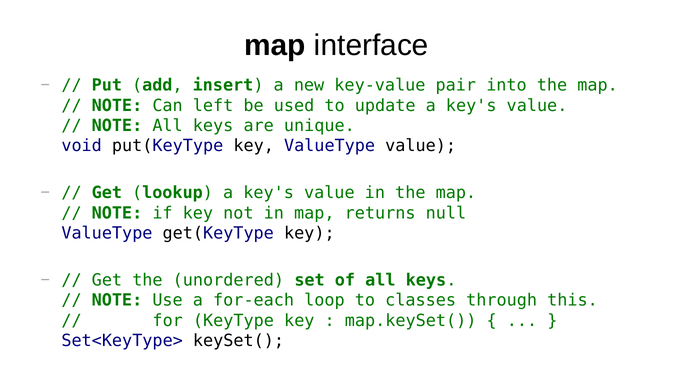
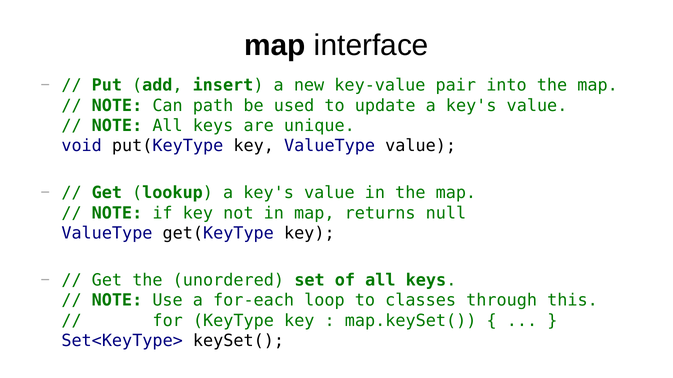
left: left -> path
